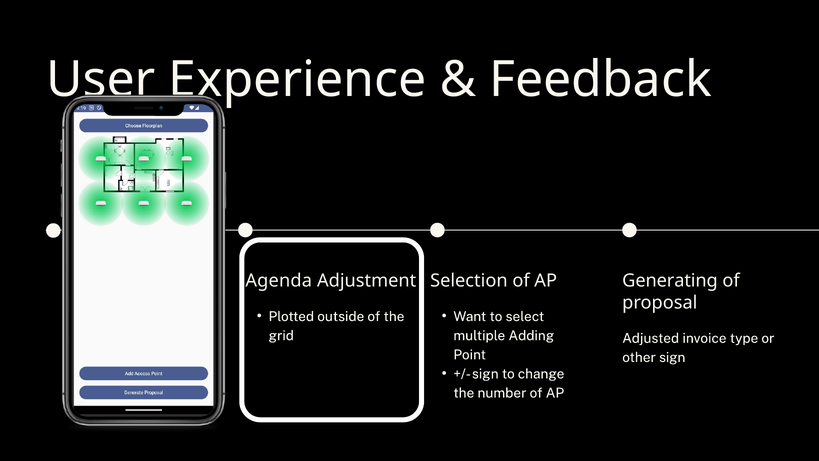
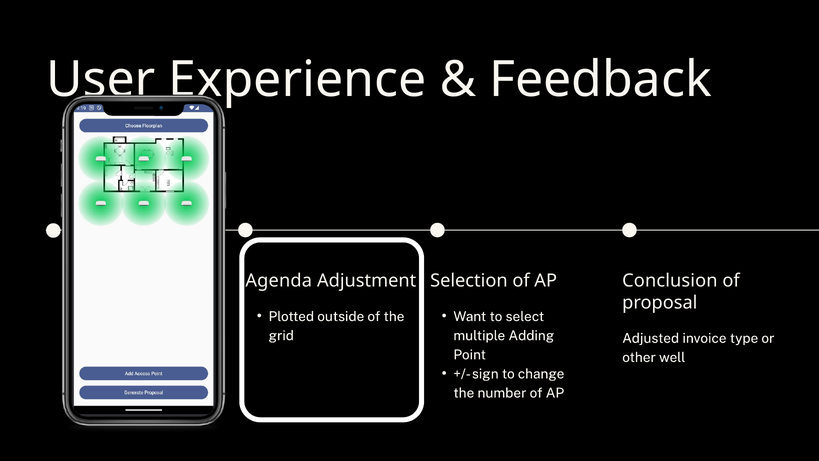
Generating: Generating -> Conclusion
other sign: sign -> well
